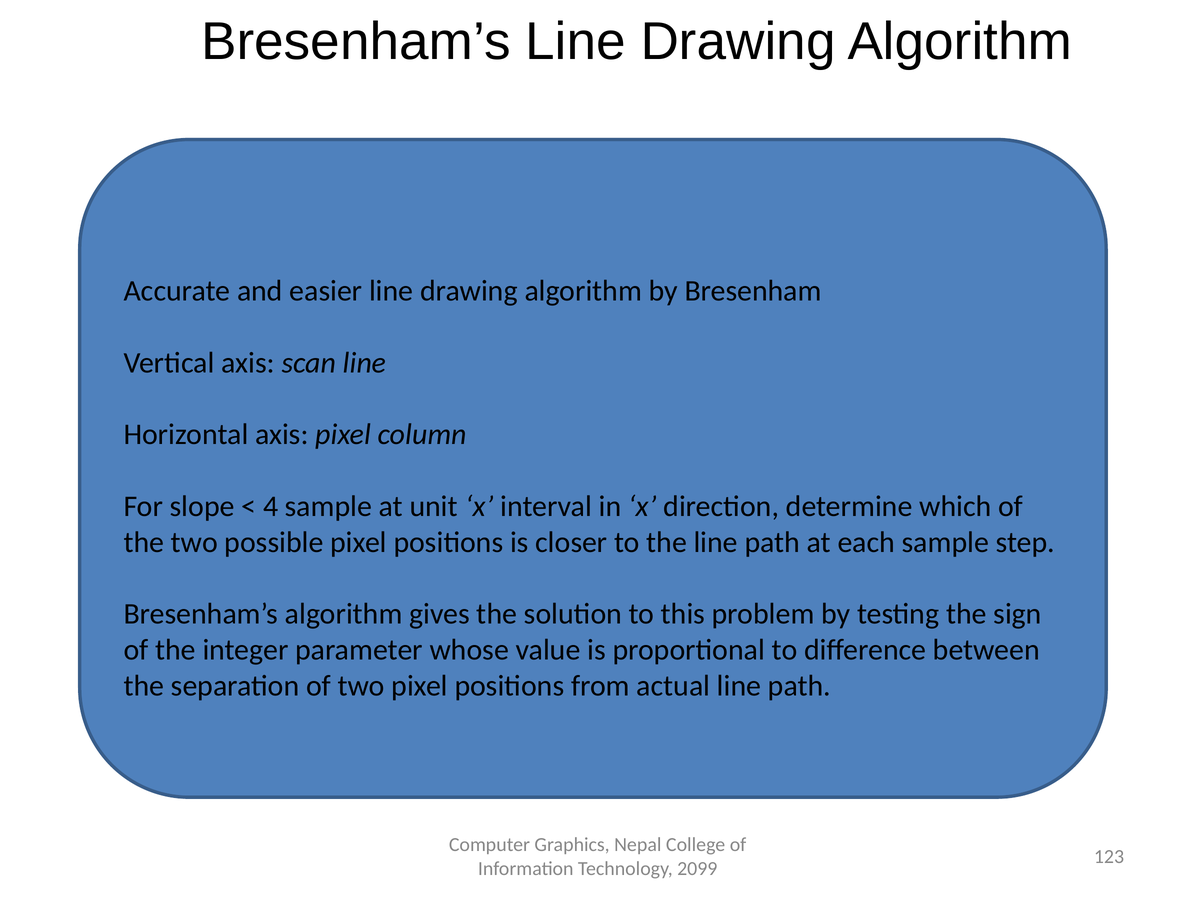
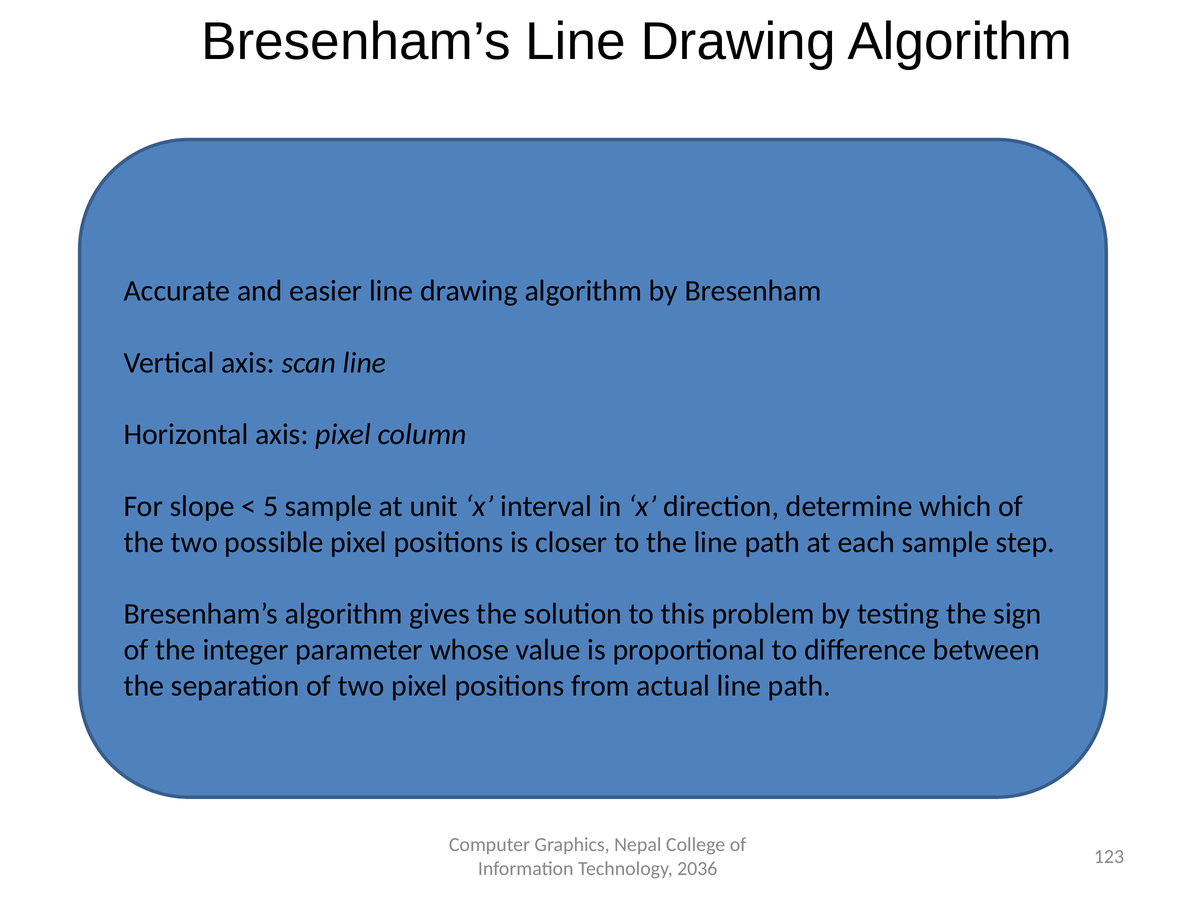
4: 4 -> 5
2099: 2099 -> 2036
